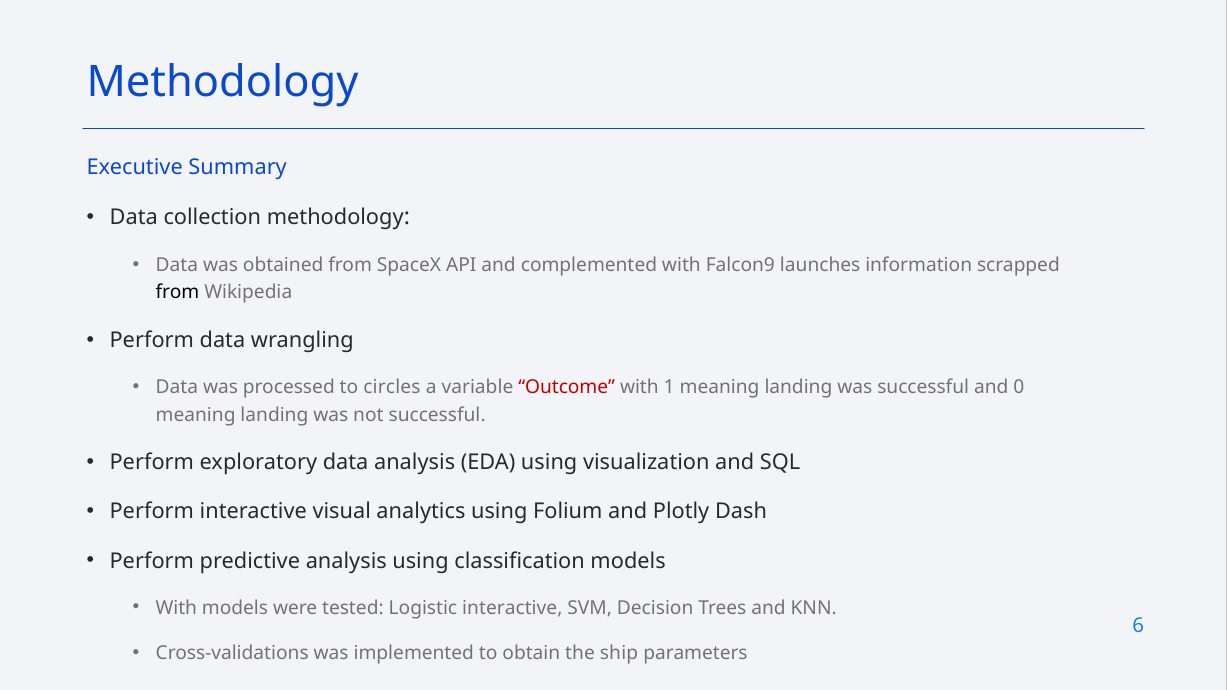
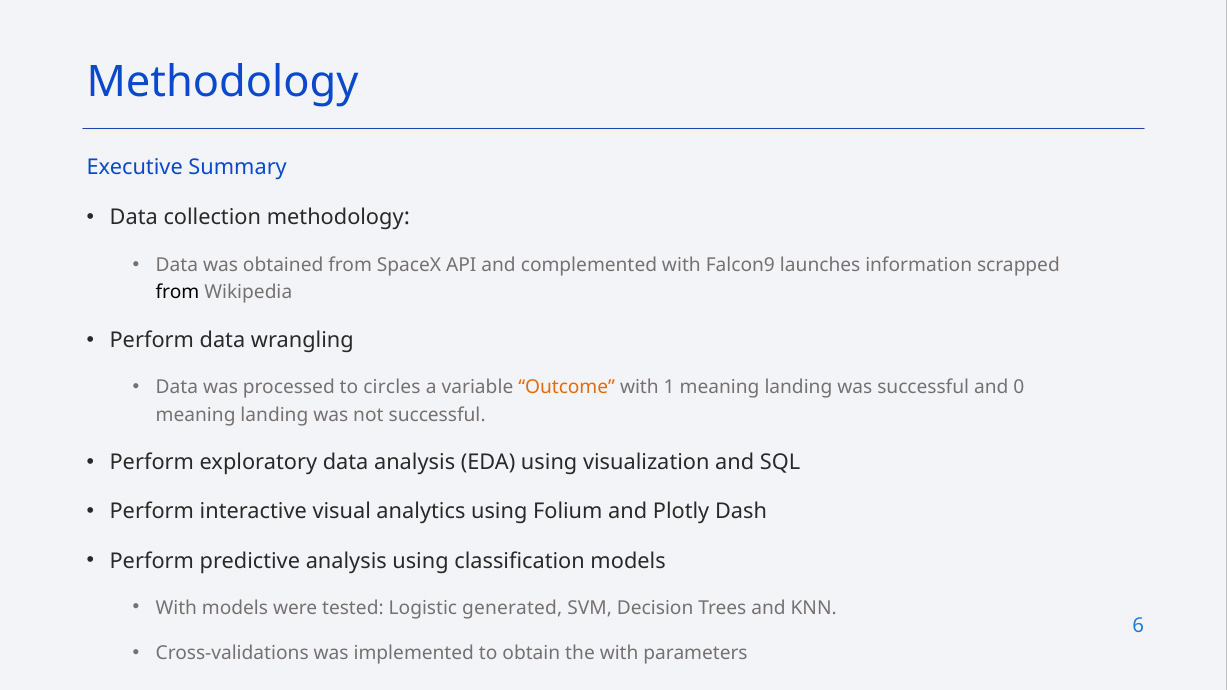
Outcome colour: red -> orange
Logistic interactive: interactive -> generated
the ship: ship -> with
